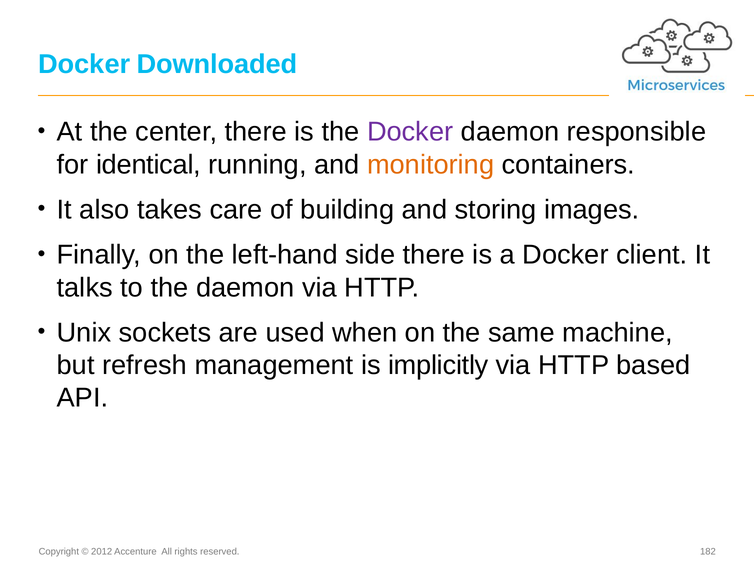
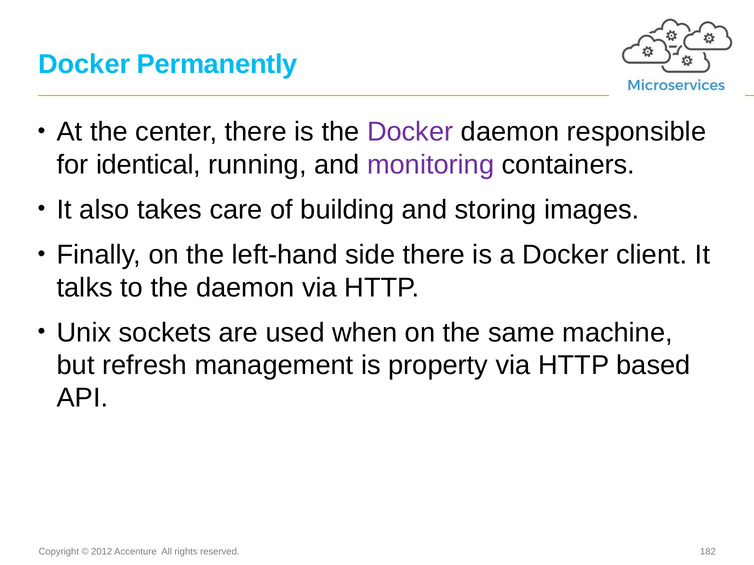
Downloaded: Downloaded -> Permanently
monitoring colour: orange -> purple
implicitly: implicitly -> property
